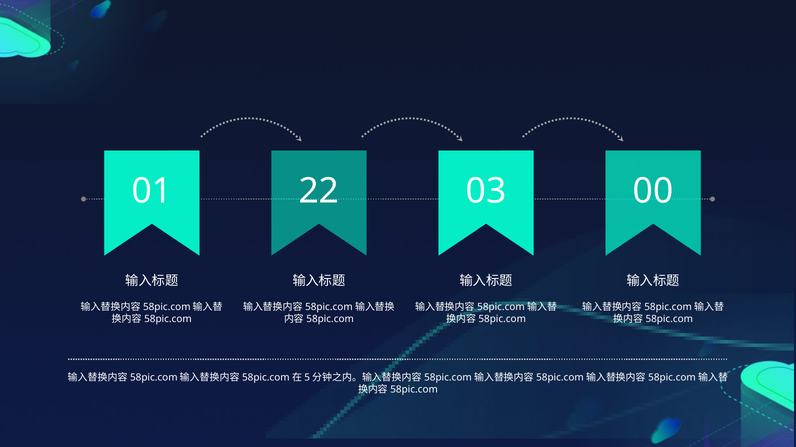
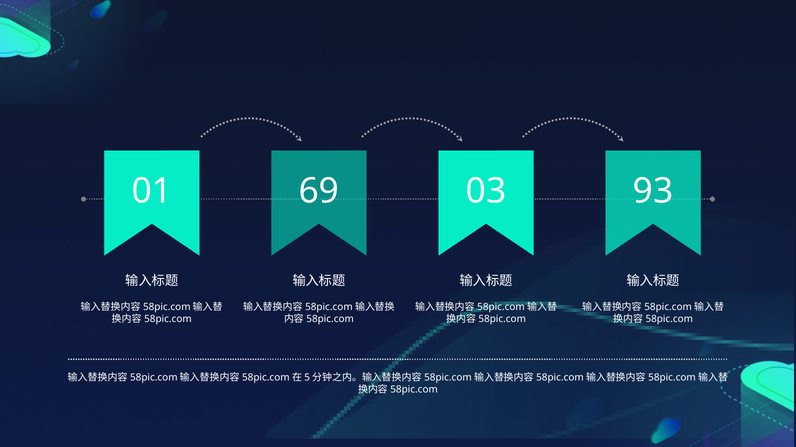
22: 22 -> 69
00: 00 -> 93
